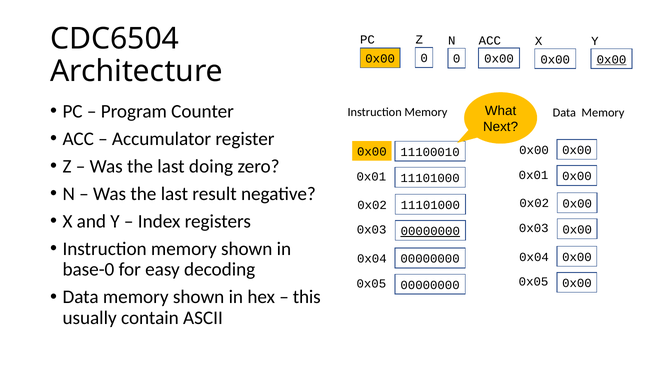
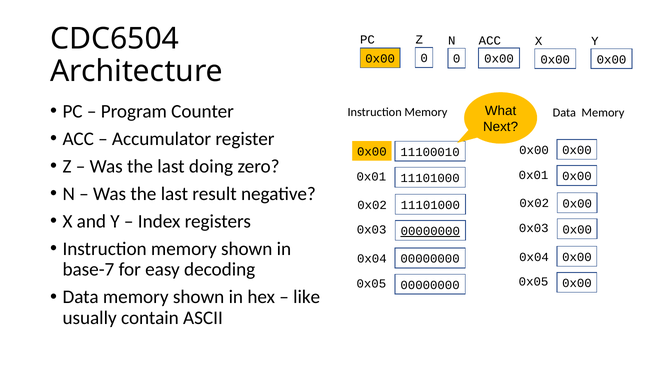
0x00 at (612, 59) underline: present -> none
base-0: base-0 -> base-7
this: this -> like
